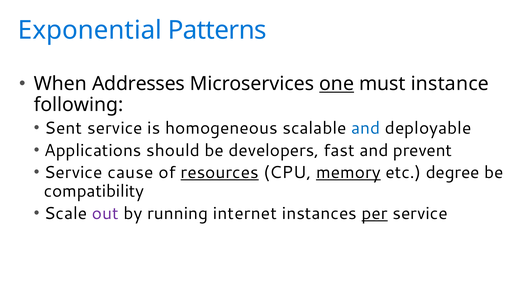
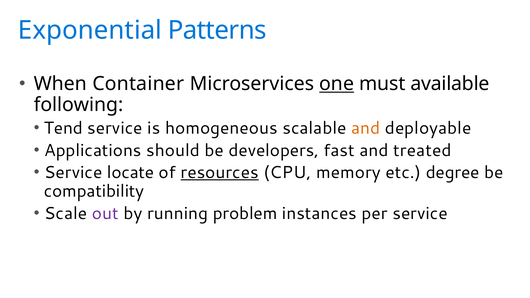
Addresses: Addresses -> Container
instance: instance -> available
Sent: Sent -> Tend
and at (366, 128) colour: blue -> orange
prevent: prevent -> treated
cause: cause -> locate
memory underline: present -> none
internet: internet -> problem
per underline: present -> none
